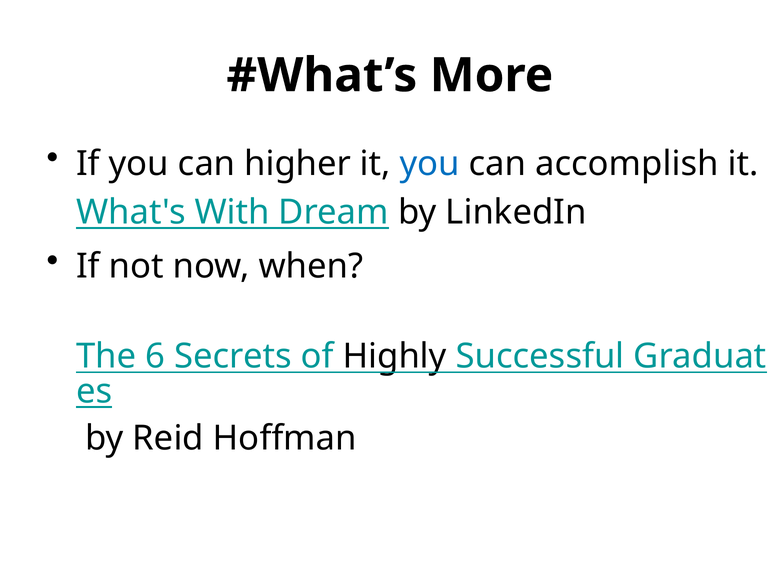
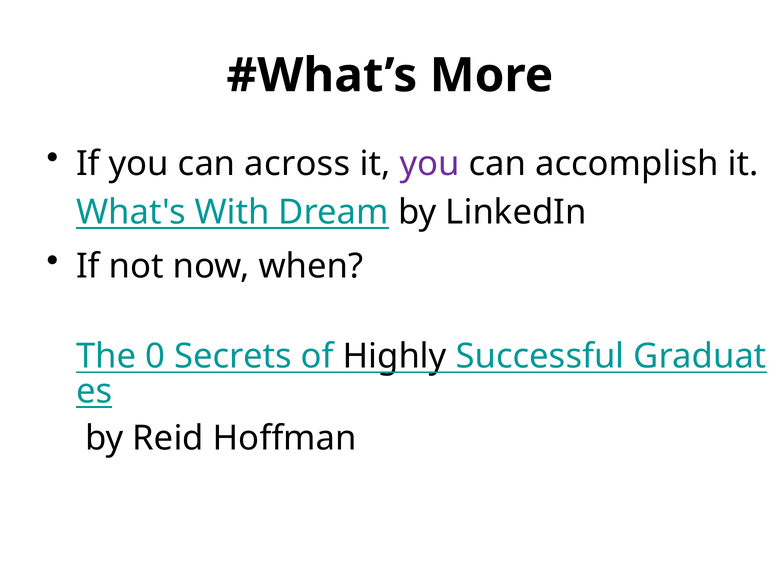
higher: higher -> across
you at (430, 164) colour: blue -> purple
6: 6 -> 0
